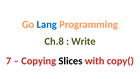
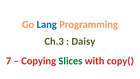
Ch.8: Ch.8 -> Ch.3
Write: Write -> Daisy
Slices colour: black -> green
